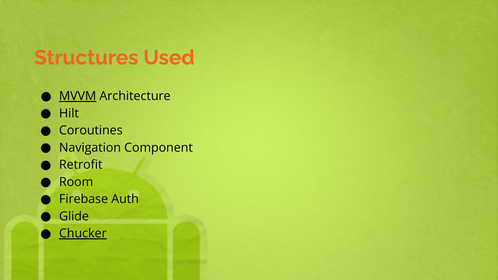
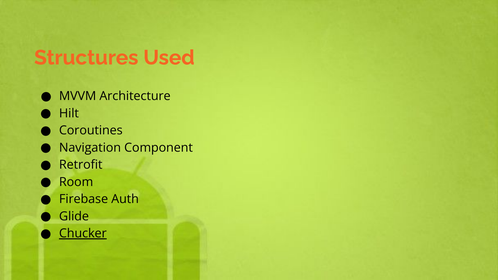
MVVM underline: present -> none
